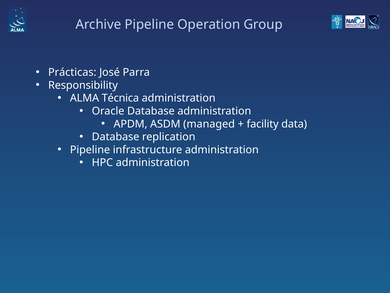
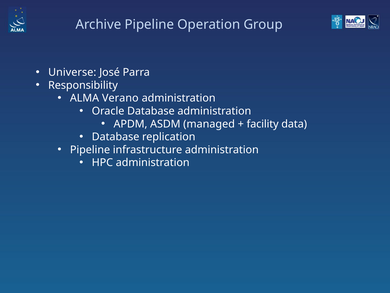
Prácticas: Prácticas -> Universe
Técnica: Técnica -> Verano
